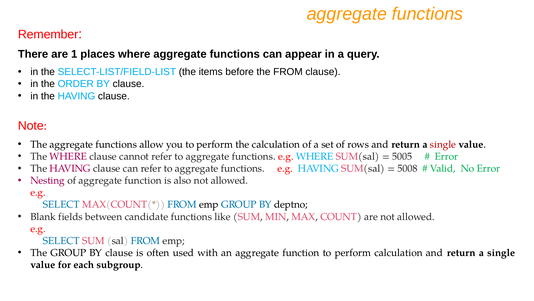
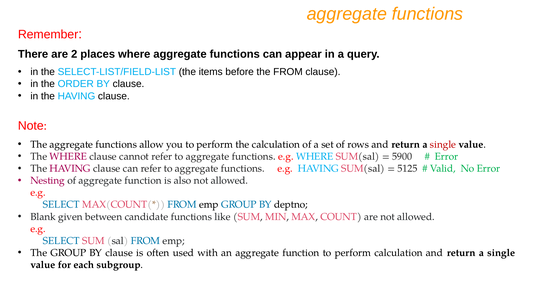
1: 1 -> 2
5005: 5005 -> 5900
5008: 5008 -> 5125
fields: fields -> given
